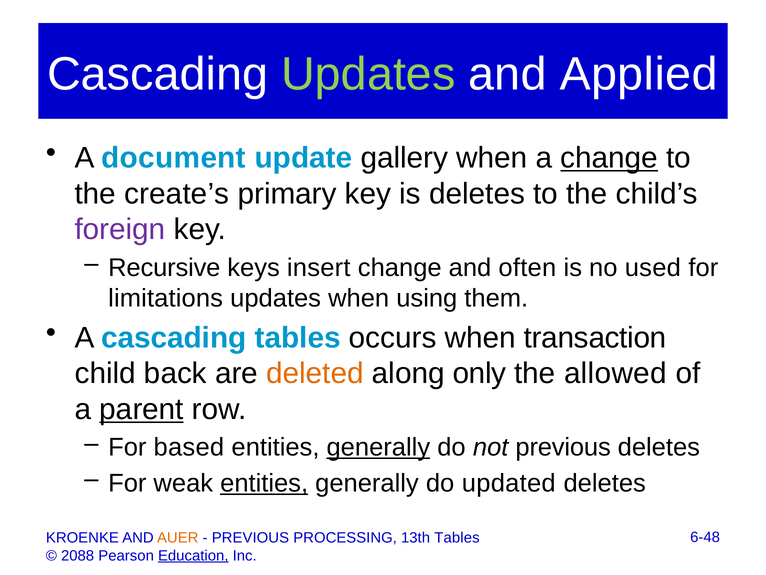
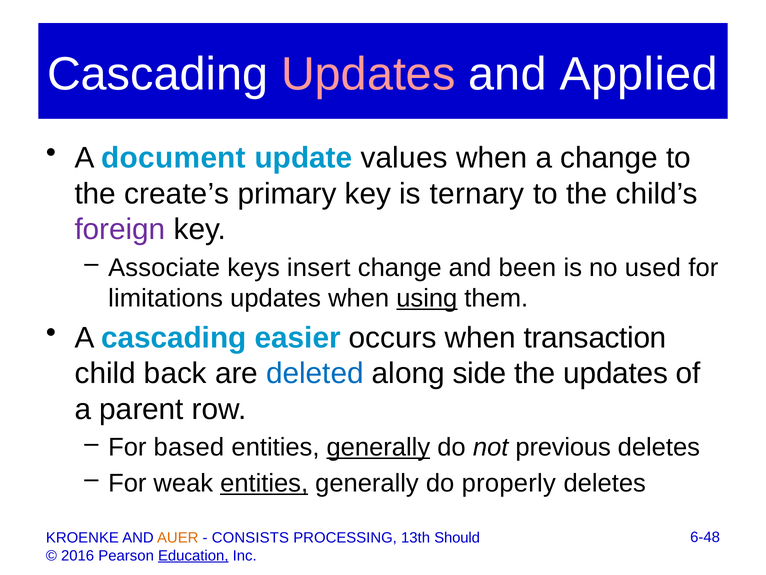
Updates at (368, 74) colour: light green -> pink
gallery: gallery -> values
change at (609, 158) underline: present -> none
is deletes: deletes -> ternary
Recursive: Recursive -> Associate
often: often -> been
using underline: none -> present
cascading tables: tables -> easier
deleted colour: orange -> blue
only: only -> side
the allowed: allowed -> updates
parent underline: present -> none
updated: updated -> properly
PREVIOUS at (250, 537): PREVIOUS -> CONSISTS
13th Tables: Tables -> Should
2088: 2088 -> 2016
